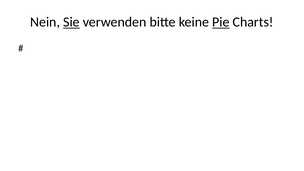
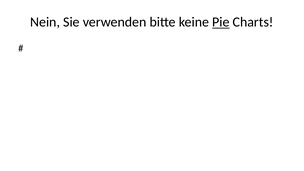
Sie underline: present -> none
